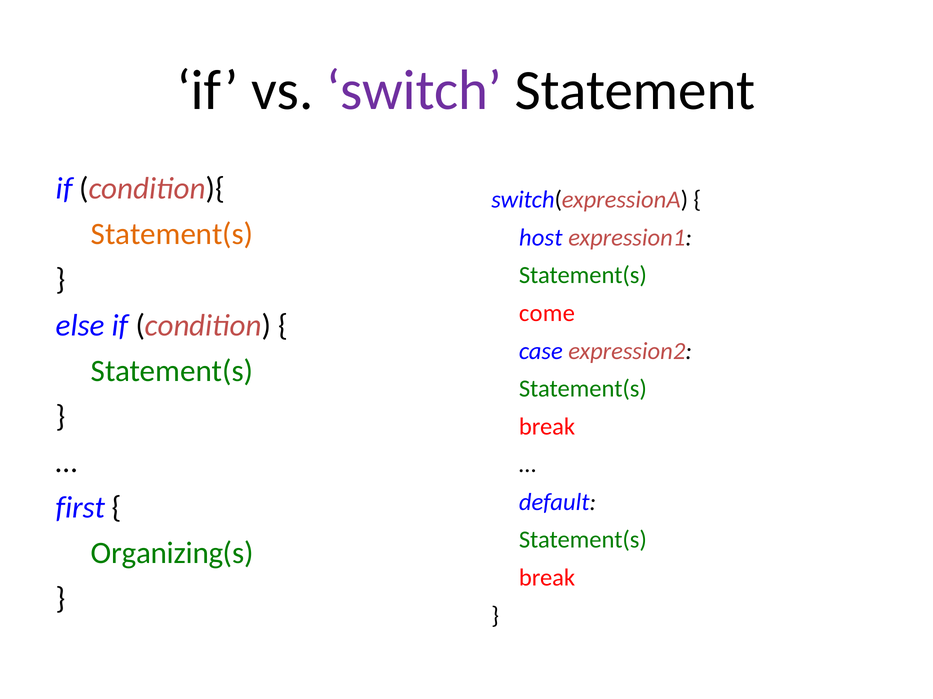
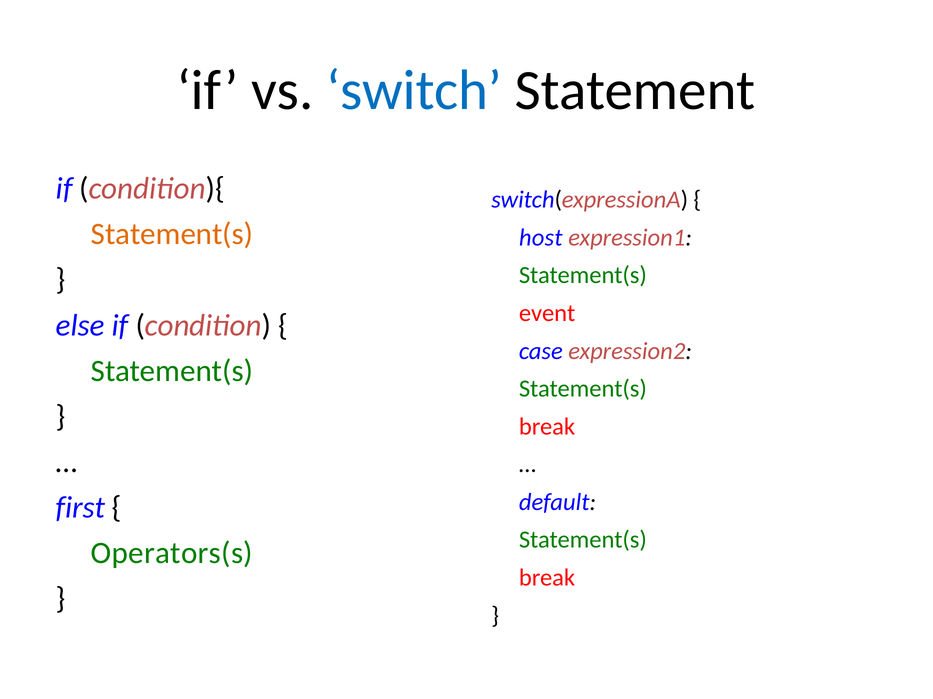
switch colour: purple -> blue
come: come -> event
Organizing(s: Organizing(s -> Operators(s
